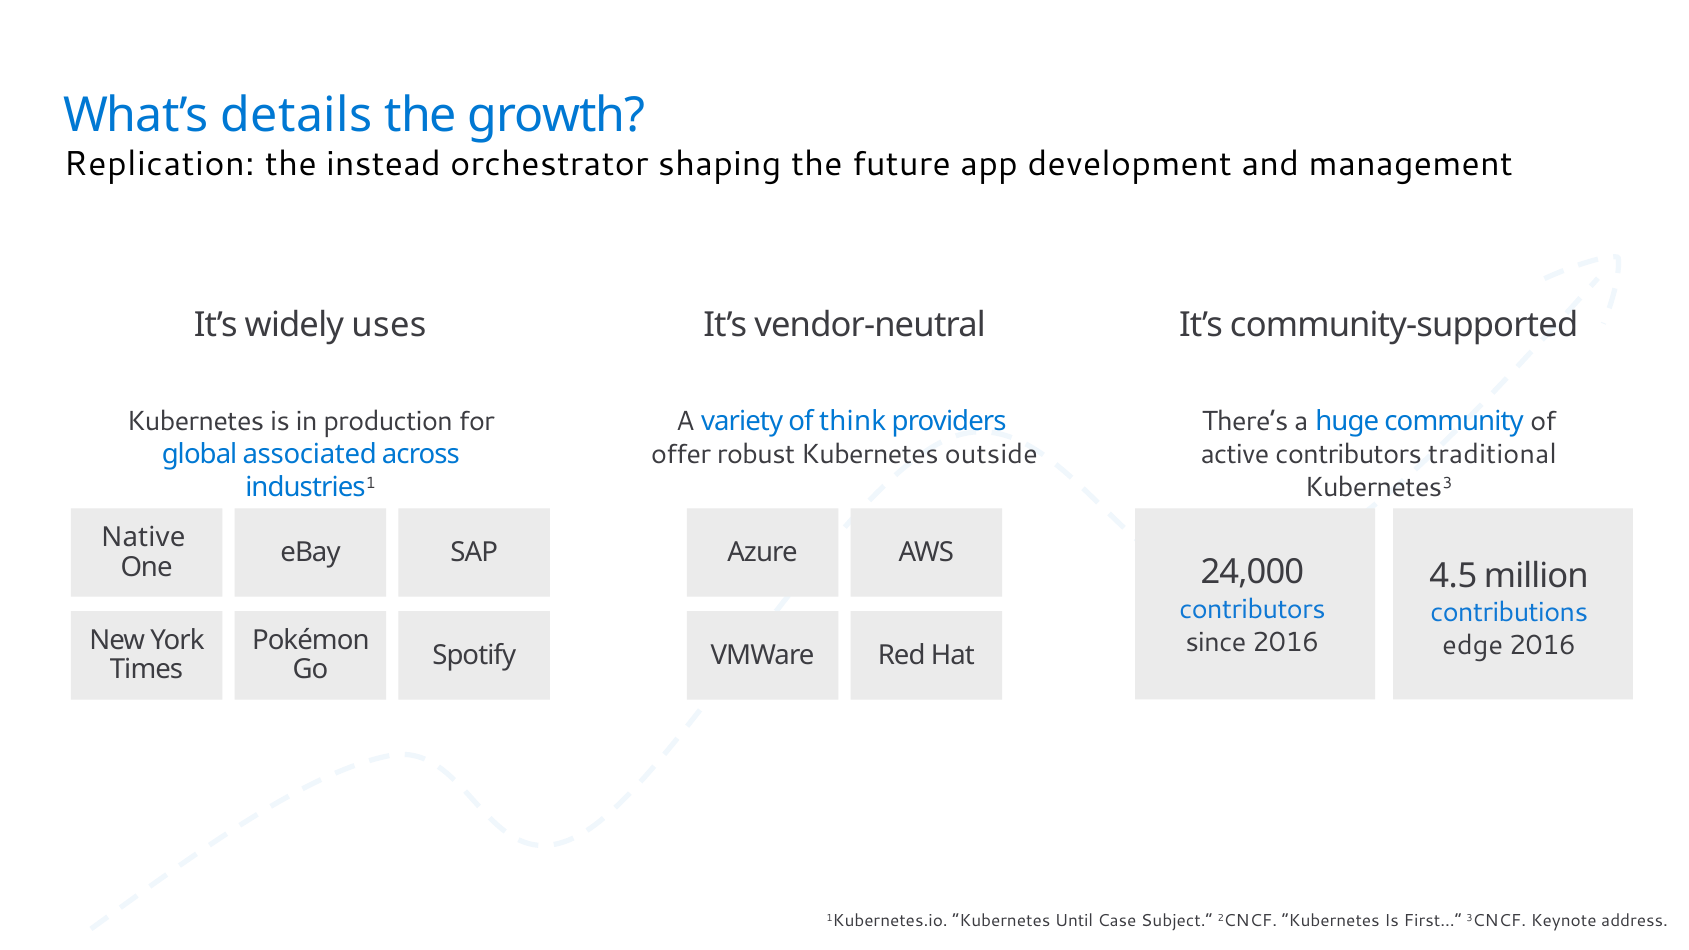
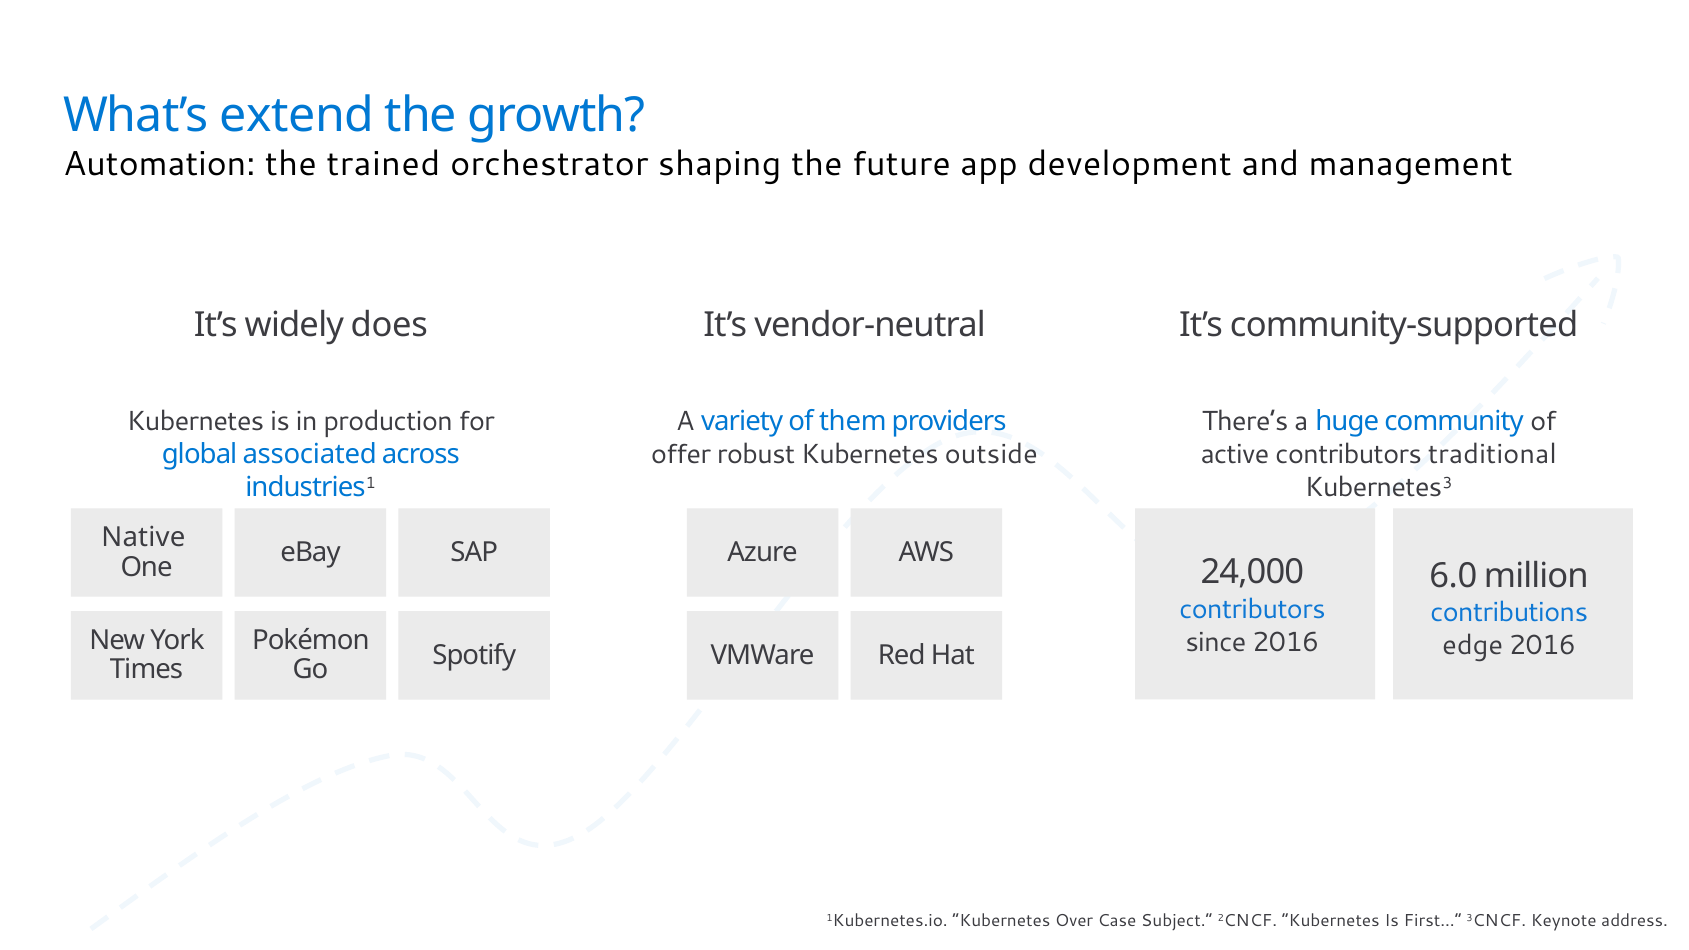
details: details -> extend
Replication: Replication -> Automation
instead: instead -> trained
uses: uses -> does
think: think -> them
4.5: 4.5 -> 6.0
Until: Until -> Over
